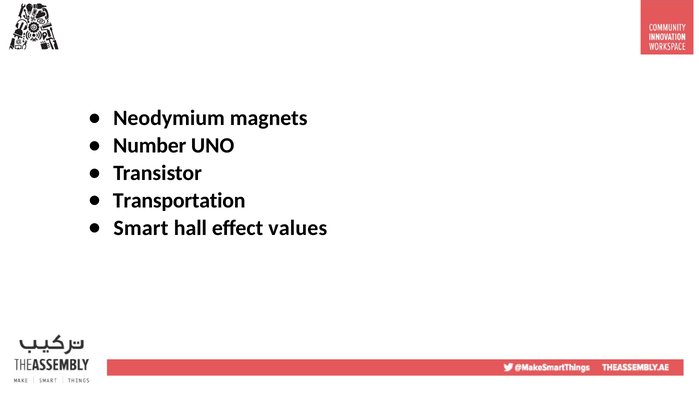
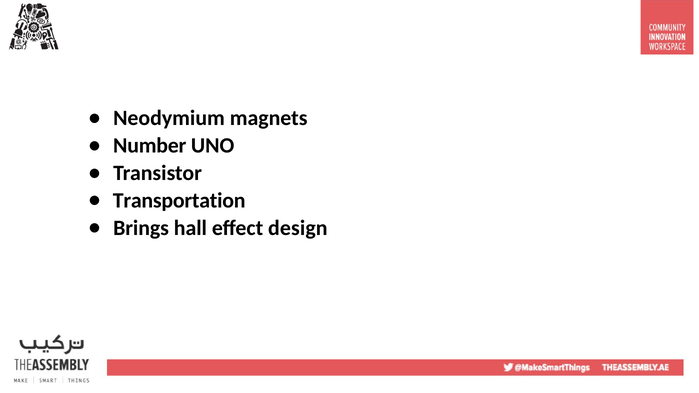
Smart: Smart -> Brings
values: values -> design
